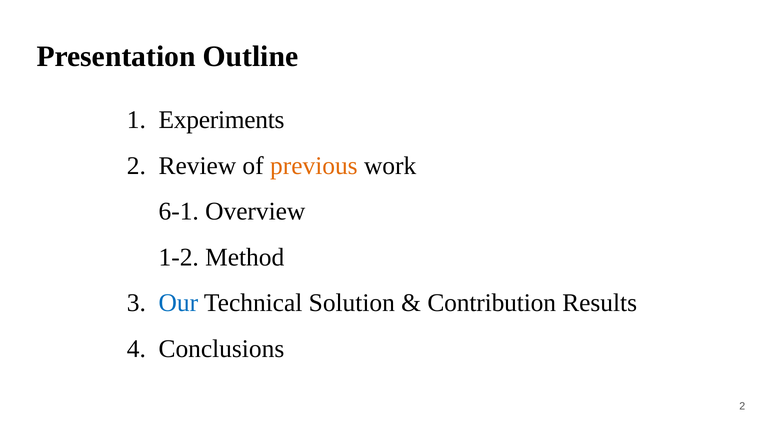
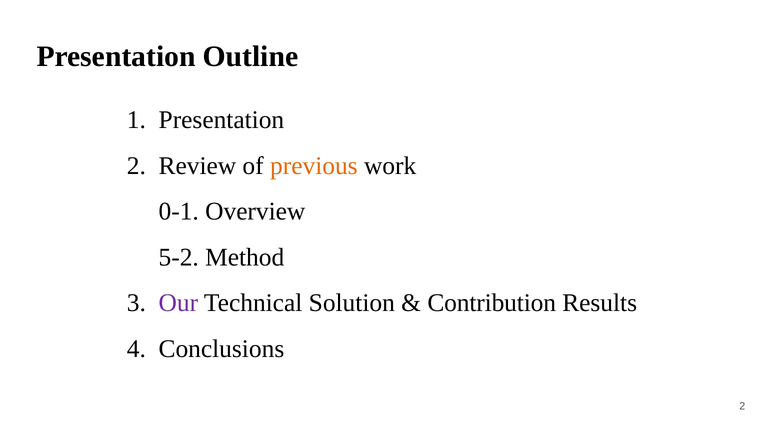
Experiments at (222, 120): Experiments -> Presentation
6-1: 6-1 -> 0-1
1-2: 1-2 -> 5-2
Our colour: blue -> purple
